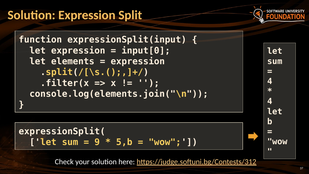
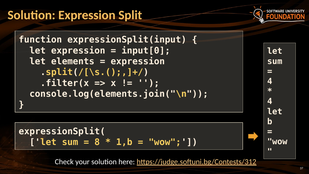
9: 9 -> 8
5,b: 5,b -> 1,b
